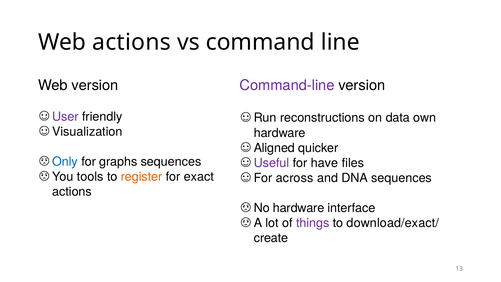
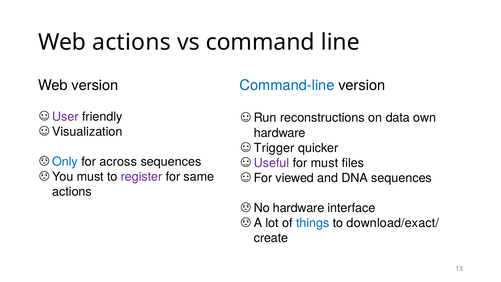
Command-line colour: purple -> blue
Aligned: Aligned -> Trigger
graphs: graphs -> across
for have: have -> must
You tools: tools -> must
register colour: orange -> purple
exact: exact -> same
across: across -> viewed
things colour: purple -> blue
